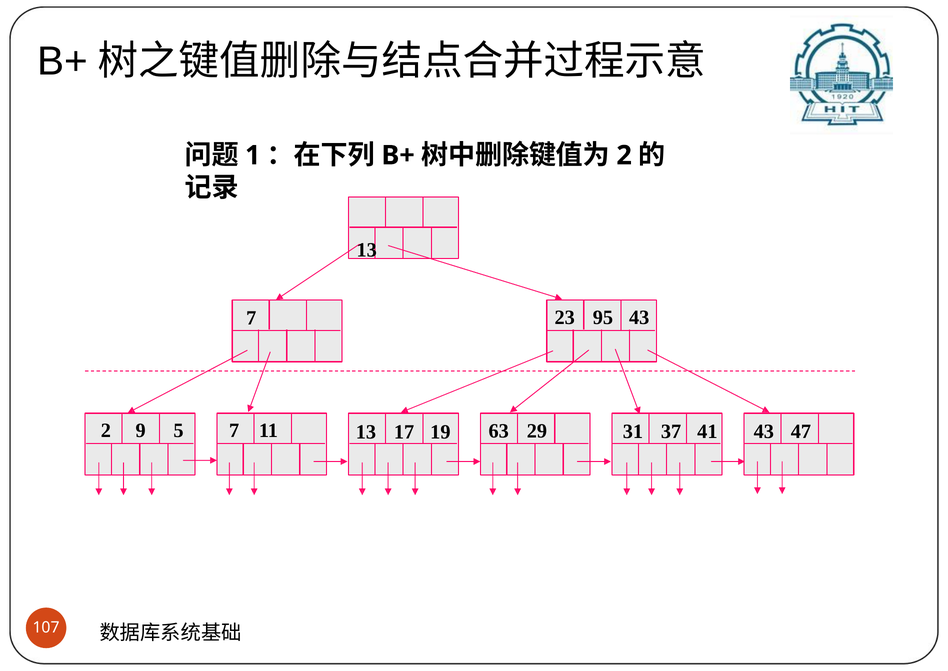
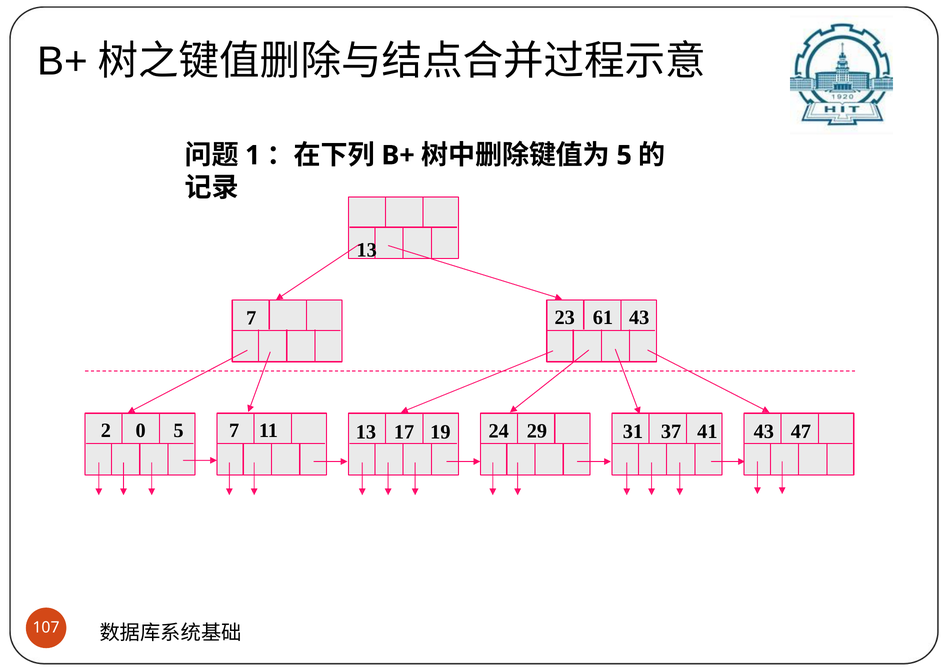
2 at (624, 155): 2 -> 5
95: 95 -> 61
9: 9 -> 0
63: 63 -> 24
